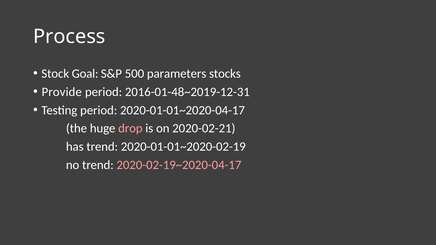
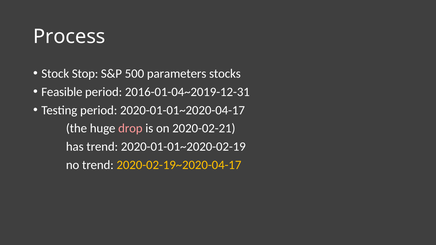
Goal: Goal -> Stop
Provide: Provide -> Feasible
2016-01-48~2019-12-31: 2016-01-48~2019-12-31 -> 2016-01-04~2019-12-31
2020-02-19~2020-04-17 colour: pink -> yellow
